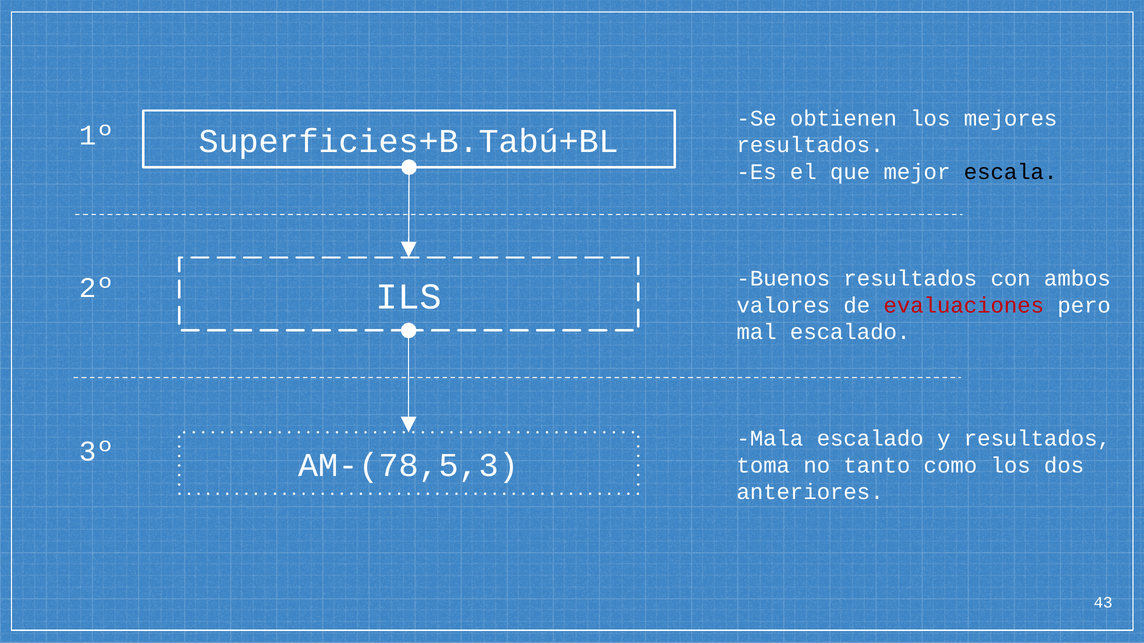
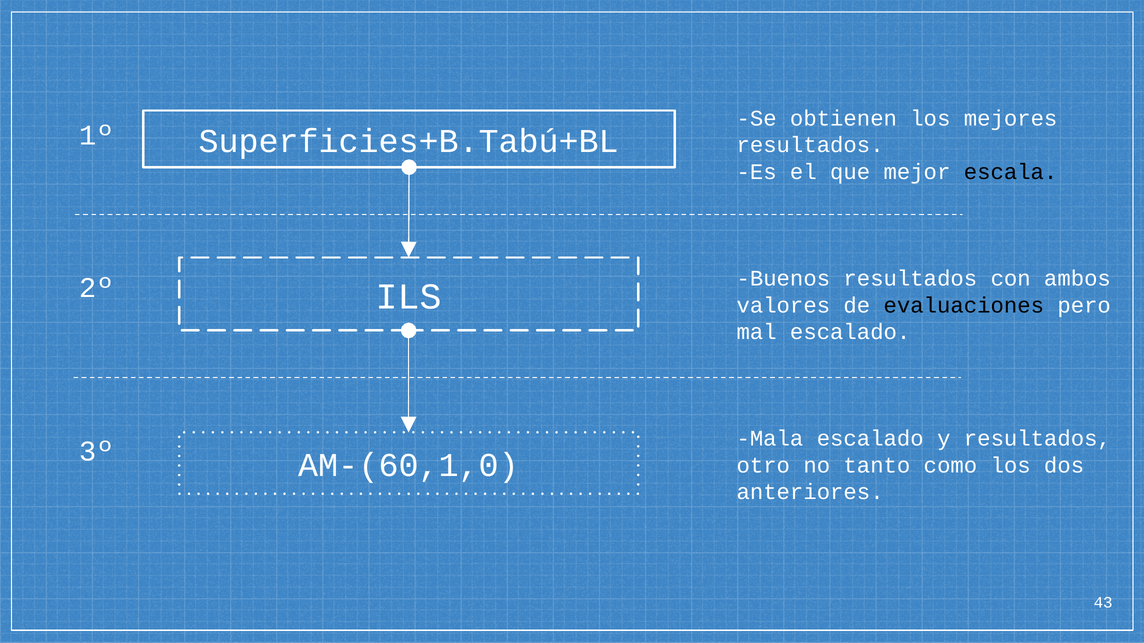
evaluaciones colour: red -> black
AM-(78,5,3: AM-(78,5,3 -> AM-(60,1,0
toma: toma -> otro
